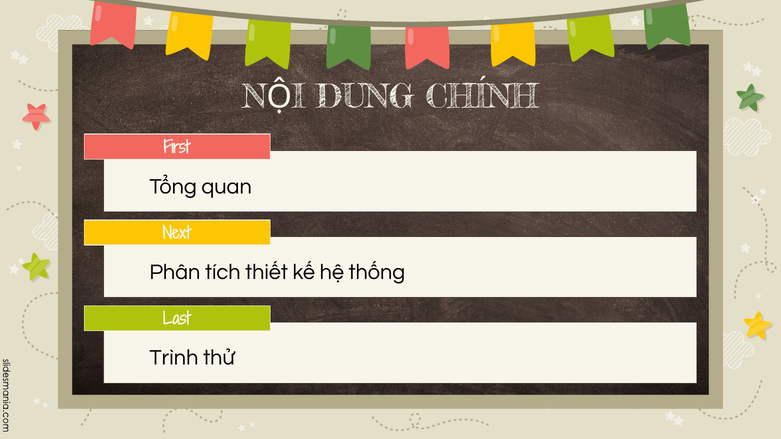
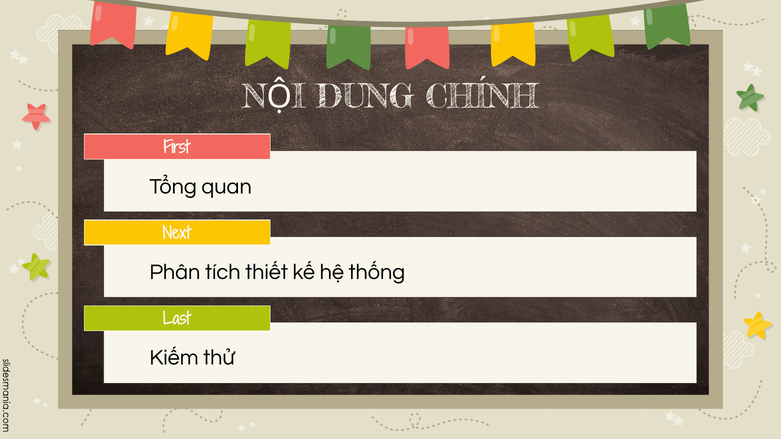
Trình: Trình -> Kiếm
